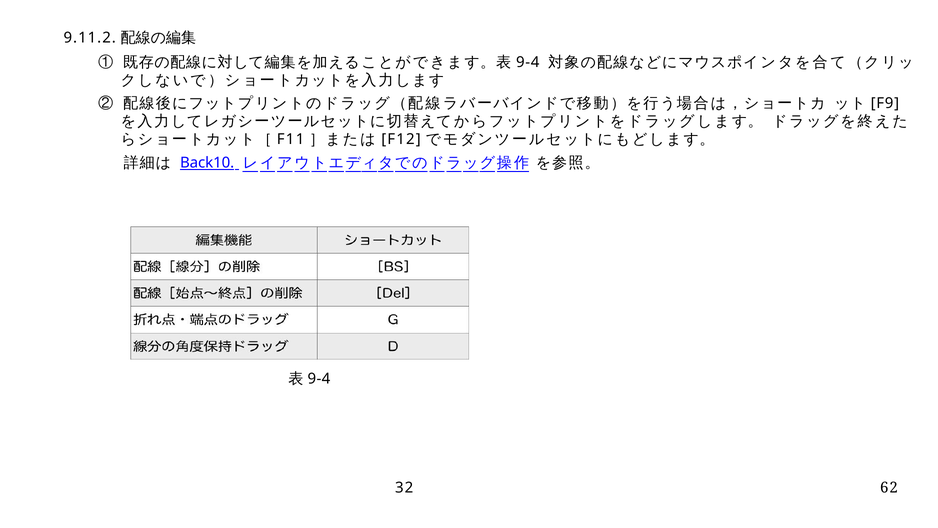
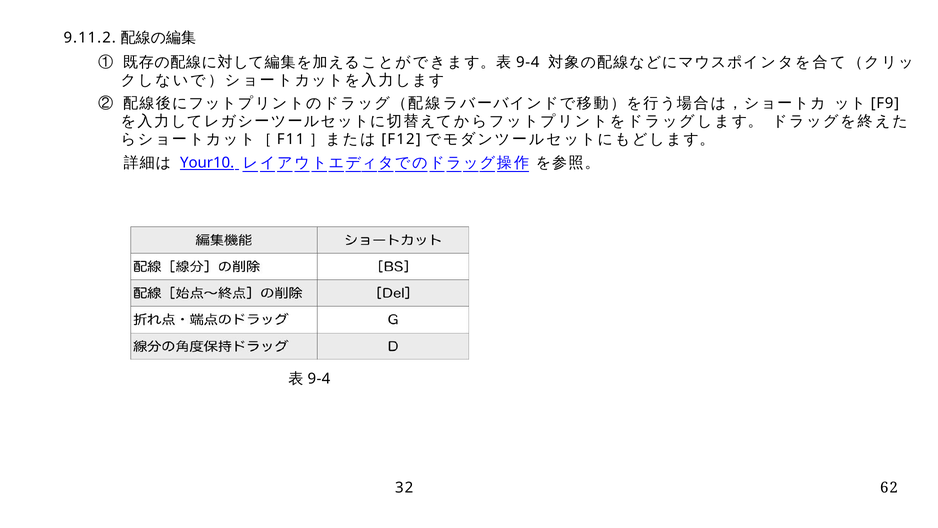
Back10: Back10 -> Your10
